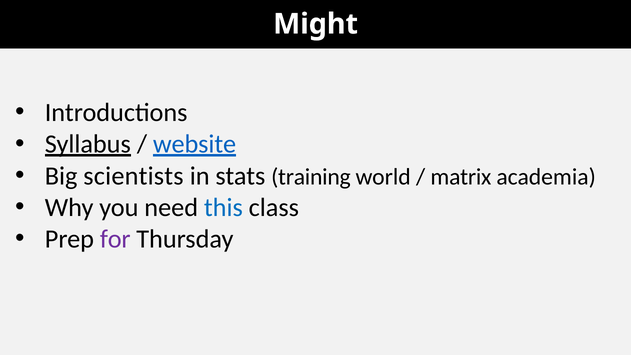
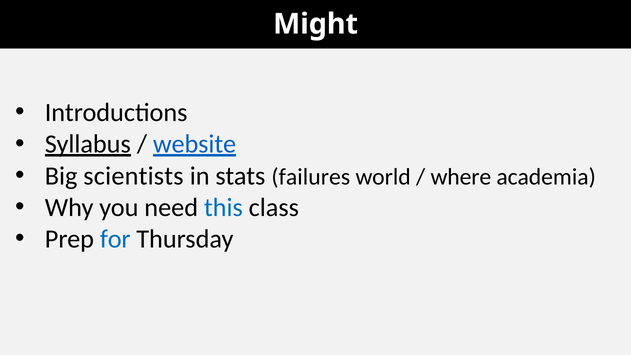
training: training -> failures
matrix: matrix -> where
for colour: purple -> blue
